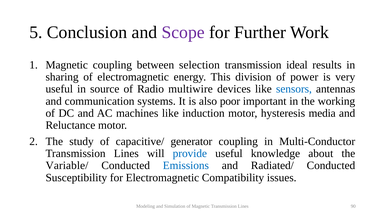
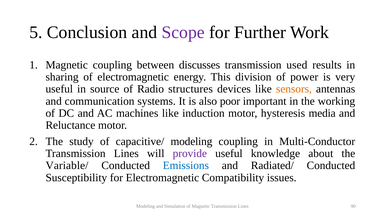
selection: selection -> discusses
ideal: ideal -> used
multiwire: multiwire -> structures
sensors colour: blue -> orange
capacitive/ generator: generator -> modeling
provide colour: blue -> purple
